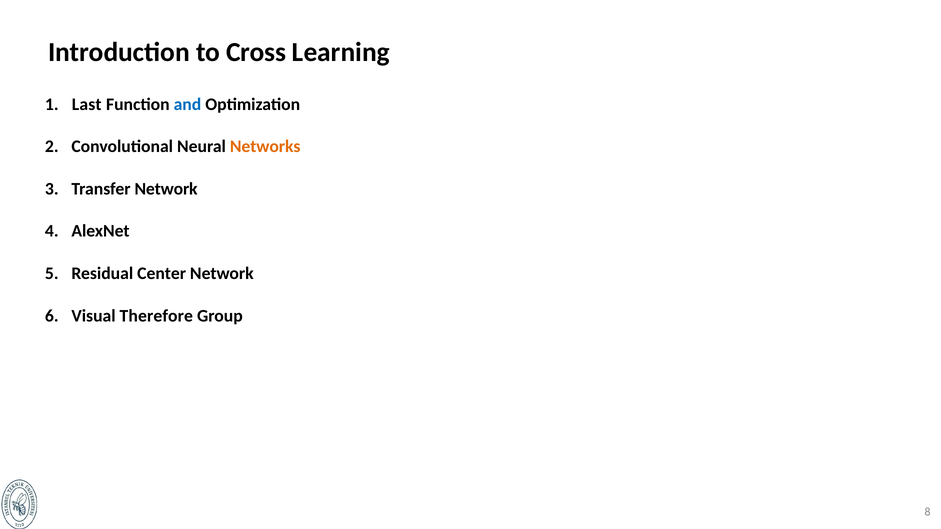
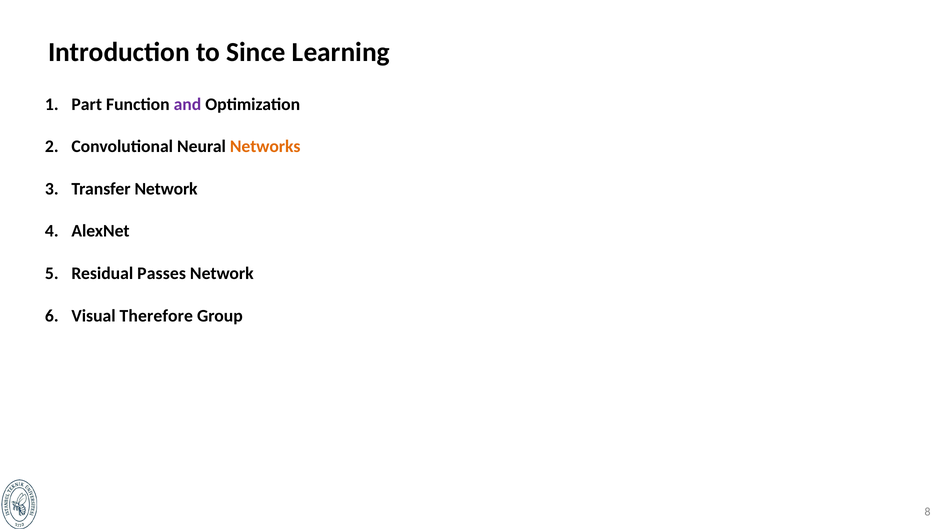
Cross: Cross -> Since
Last: Last -> Part
and colour: blue -> purple
Center: Center -> Passes
